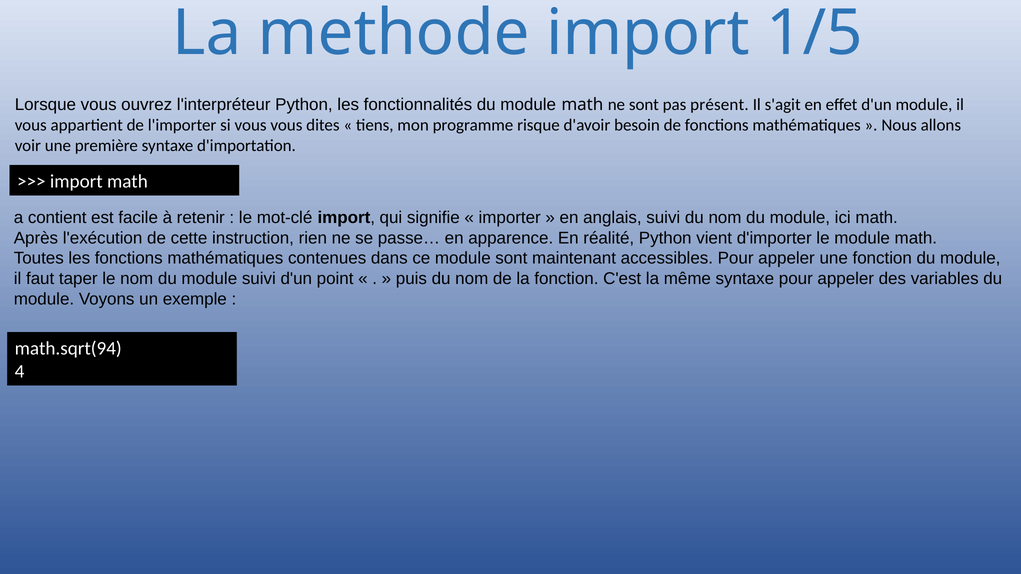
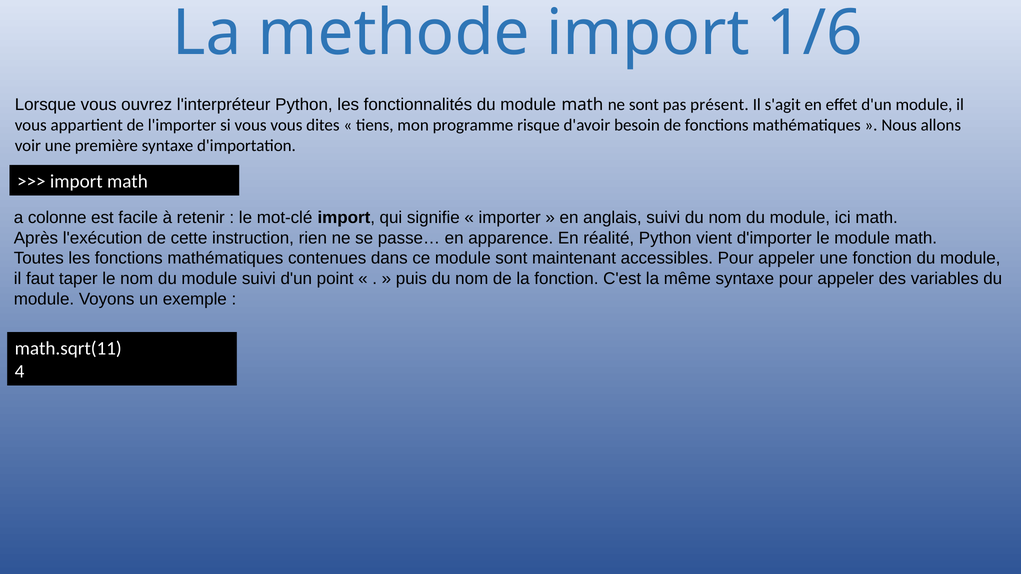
1/5: 1/5 -> 1/6
contient: contient -> colonne
math.sqrt(94: math.sqrt(94 -> math.sqrt(11
